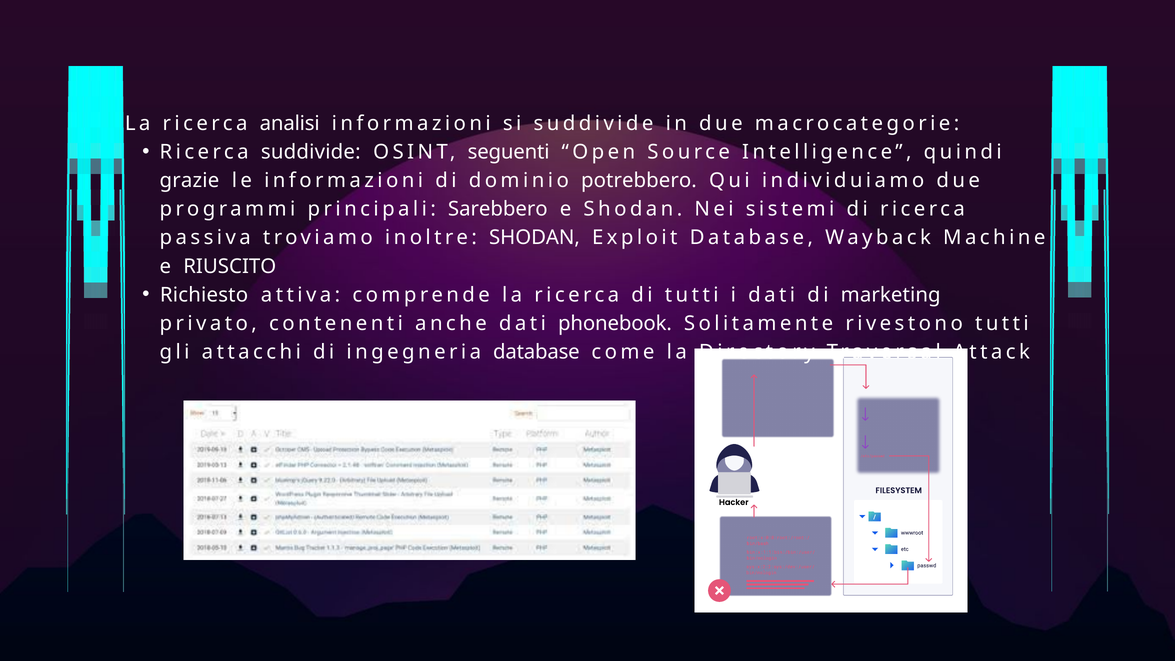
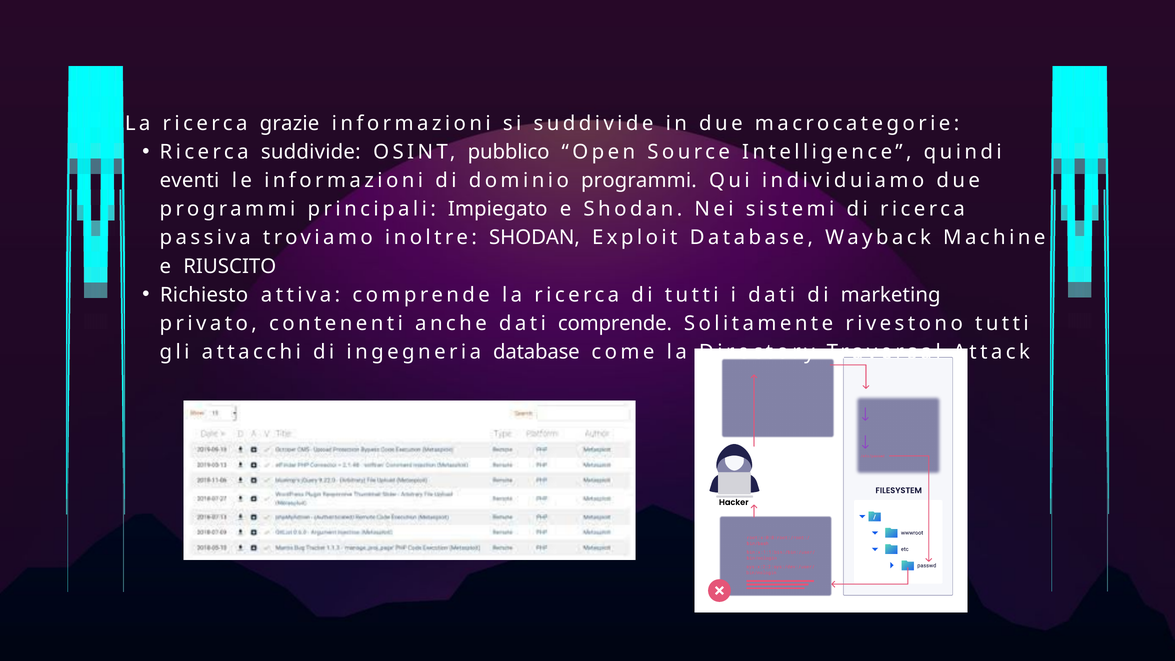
analisi: analisi -> grazie
seguenti: seguenti -> pubblico
grazie: grazie -> eventi
dominio potrebbero: potrebbero -> programmi
Sarebbero: Sarebbero -> Impiegato
dati phonebook: phonebook -> comprende
